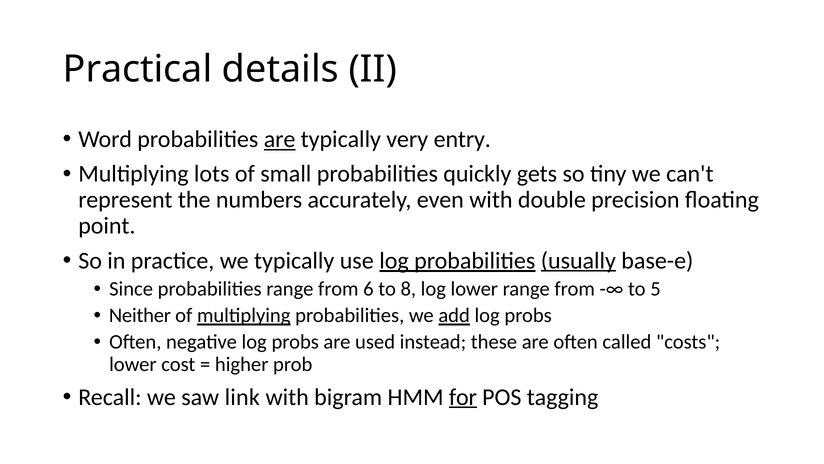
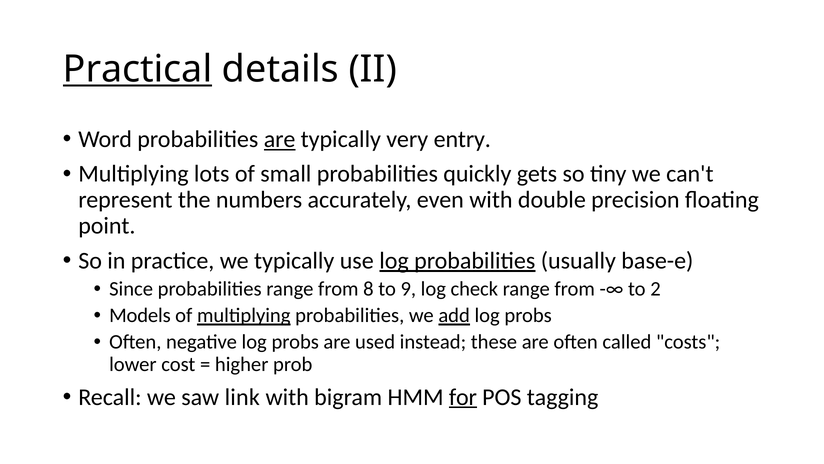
Practical underline: none -> present
usually underline: present -> none
6: 6 -> 8
8: 8 -> 9
log lower: lower -> check
5: 5 -> 2
Neither: Neither -> Models
